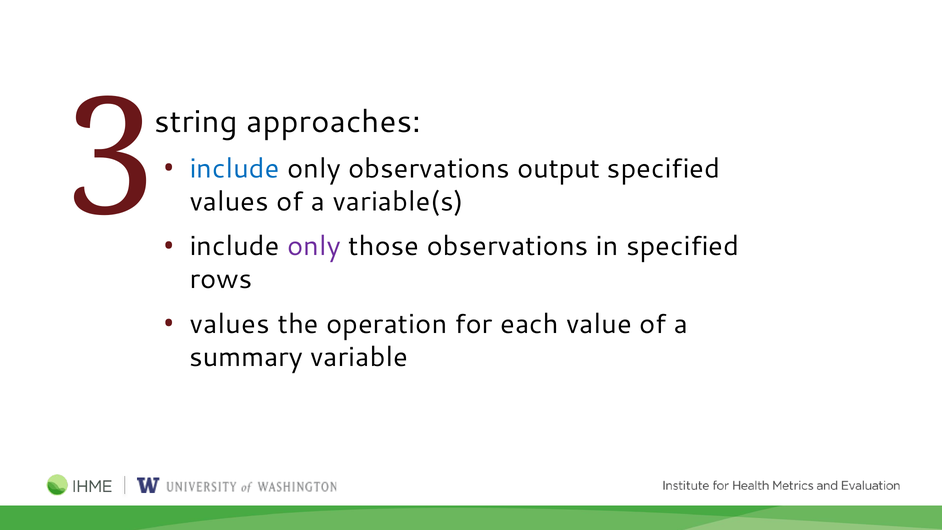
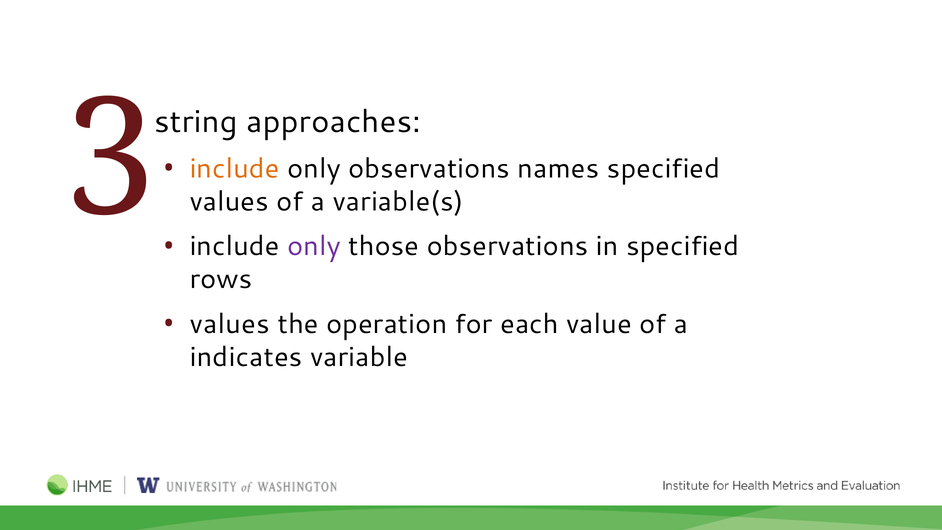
include at (235, 168) colour: blue -> orange
output: output -> names
summary: summary -> indicates
